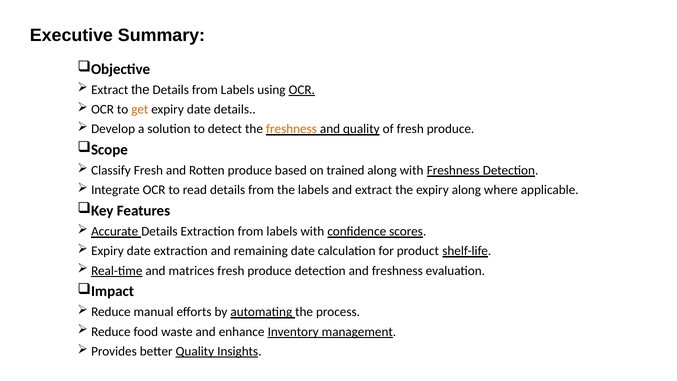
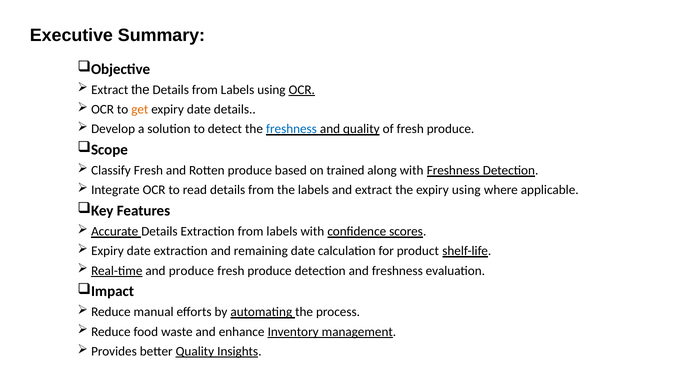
freshness at (291, 129) colour: orange -> blue
expiry along: along -> using
and matrices: matrices -> produce
